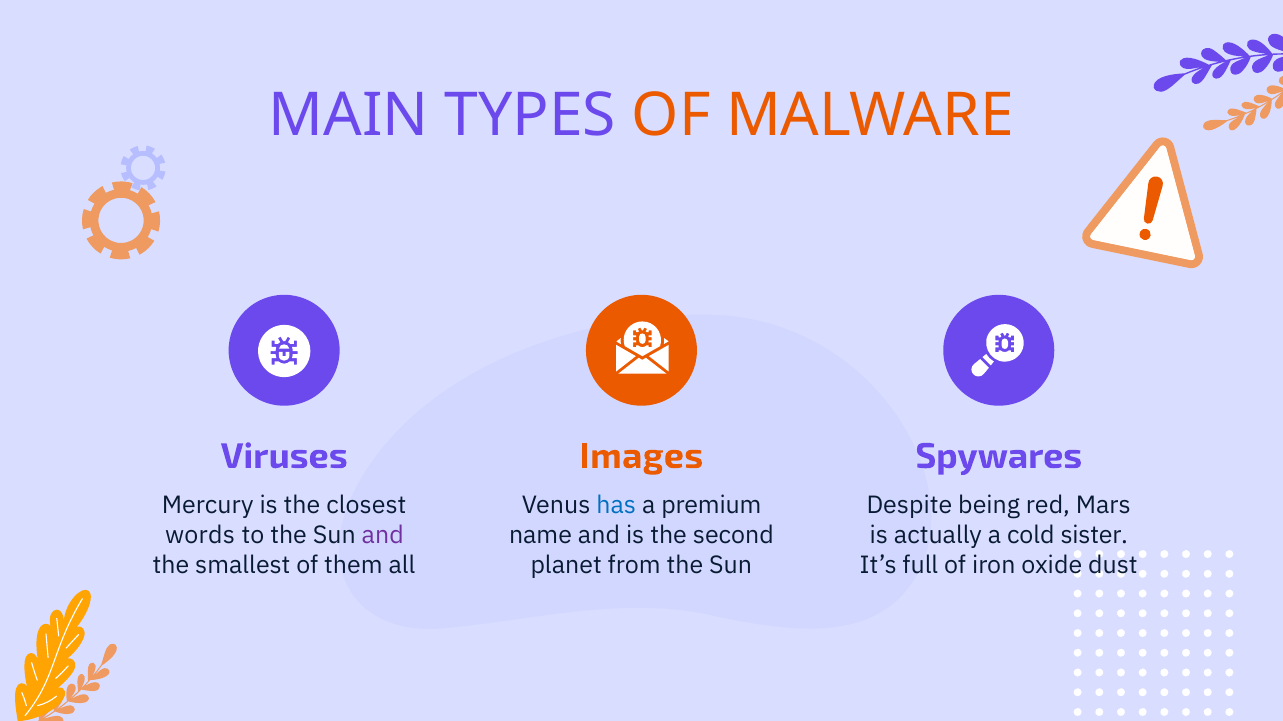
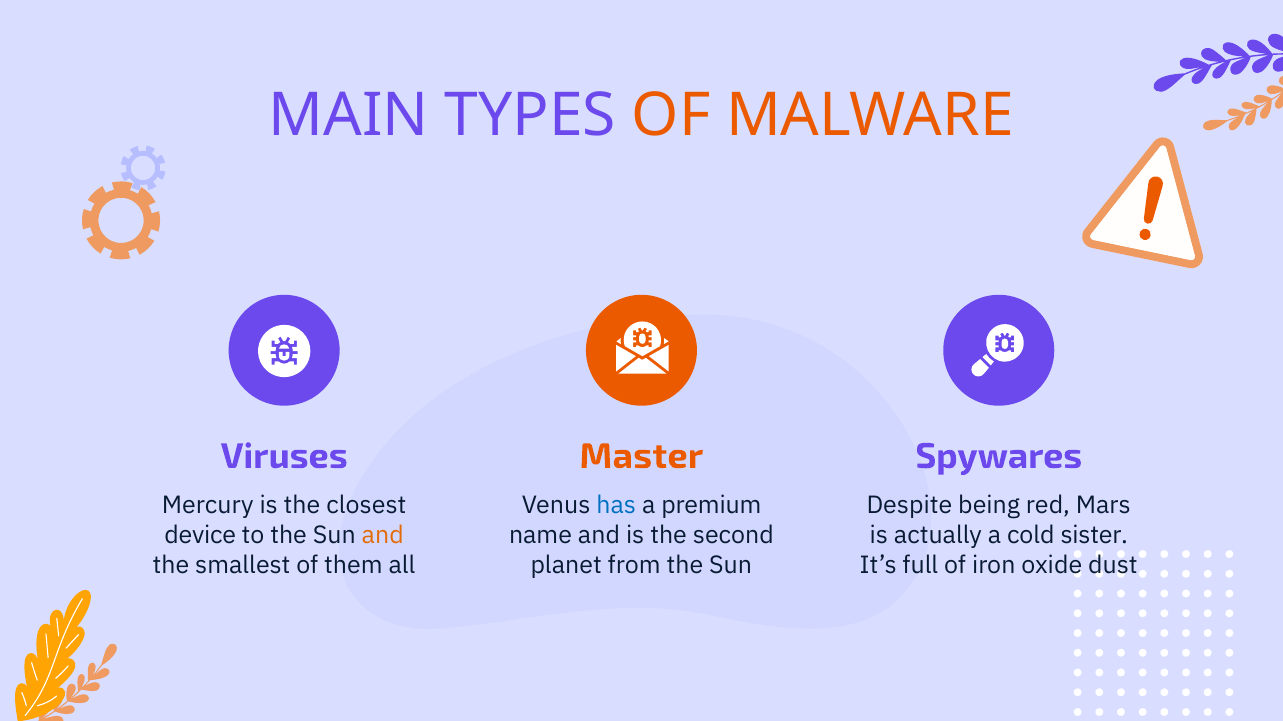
Images: Images -> Master
words: words -> device
and at (383, 536) colour: purple -> orange
